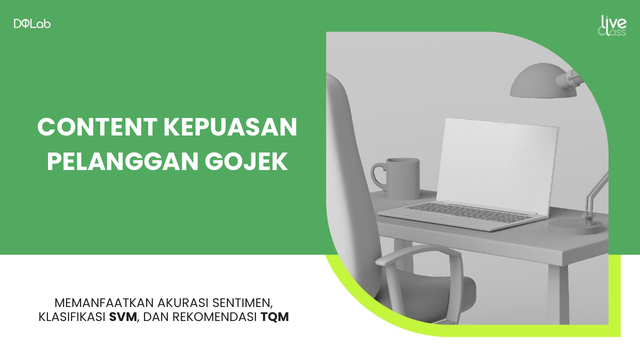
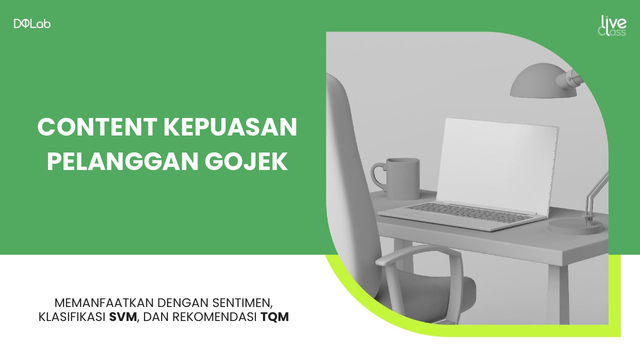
AKURASI: AKURASI -> DENGAN
